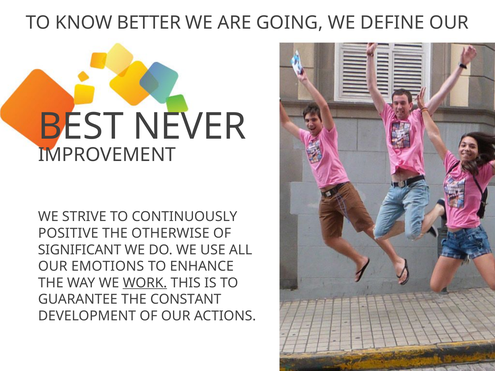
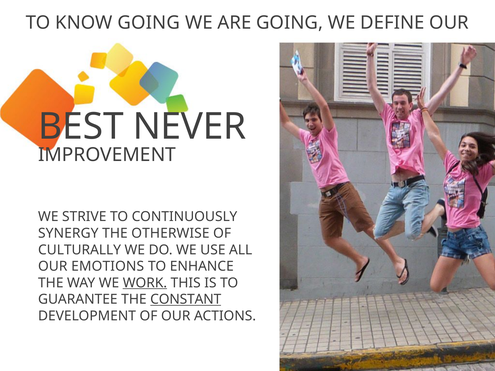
KNOW BETTER: BETTER -> GOING
POSITIVE: POSITIVE -> SYNERGY
SIGNIFICANT: SIGNIFICANT -> CULTURALLY
CONSTANT underline: none -> present
